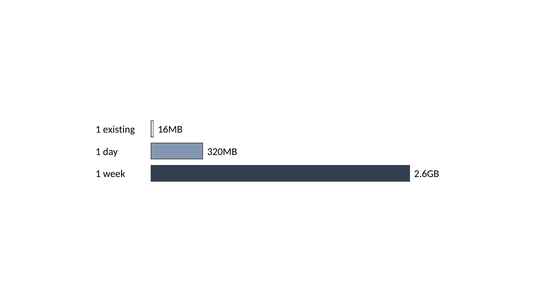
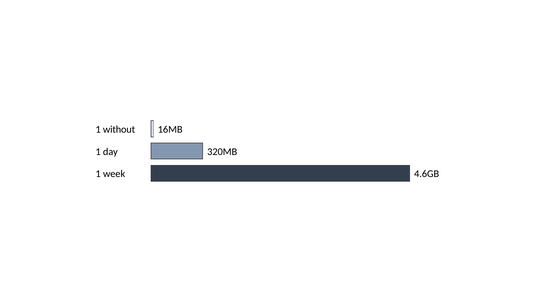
existing: existing -> without
2.6GB: 2.6GB -> 4.6GB
